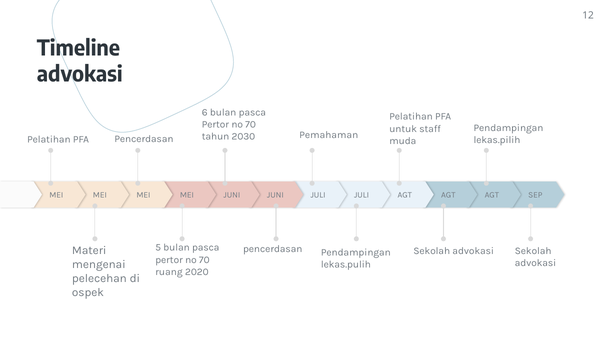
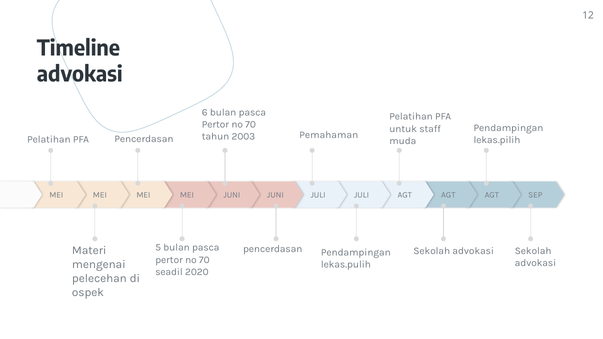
2030: 2030 -> 2003
ruang: ruang -> seadil
